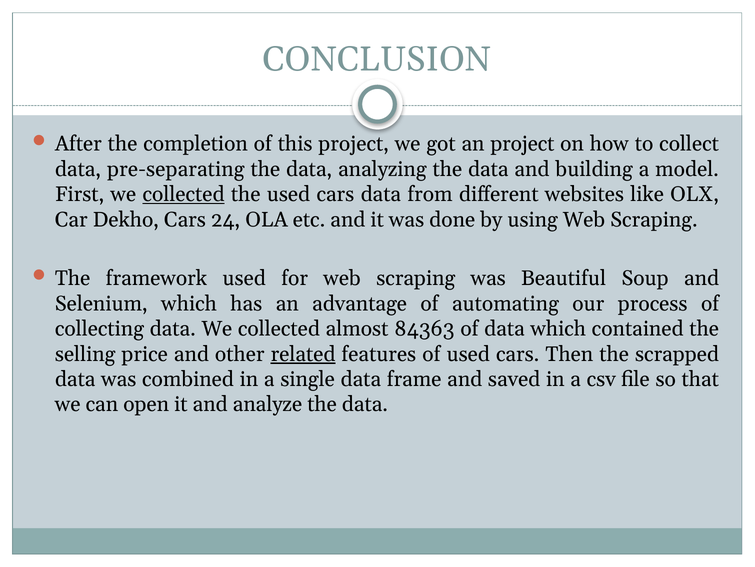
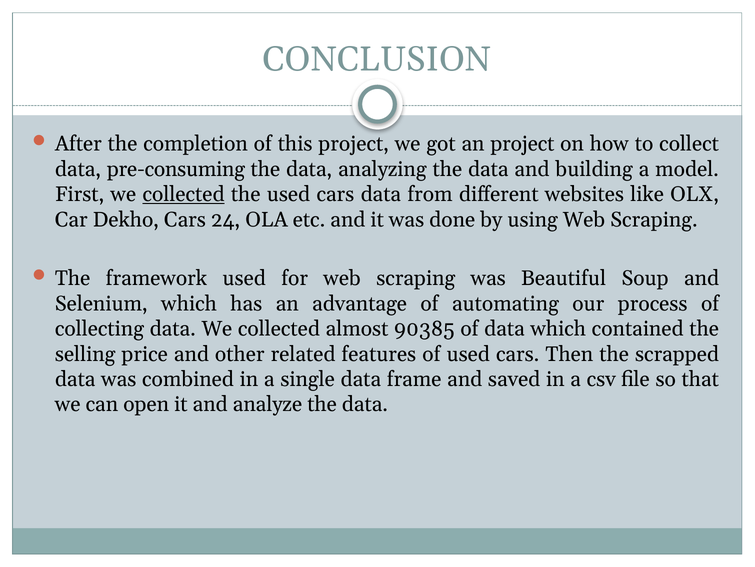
pre-separating: pre-separating -> pre-consuming
84363: 84363 -> 90385
related underline: present -> none
